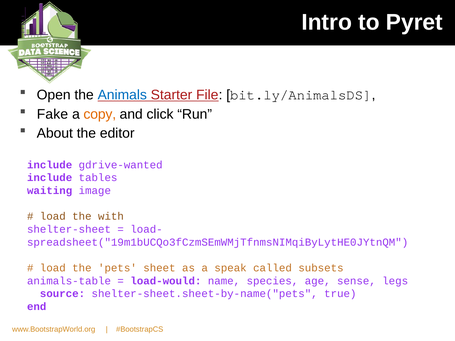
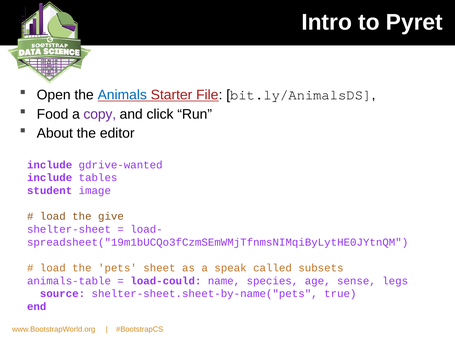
Fake: Fake -> Food
copy colour: orange -> purple
waiting: waiting -> student
with: with -> give
load-would: load-would -> load-could
